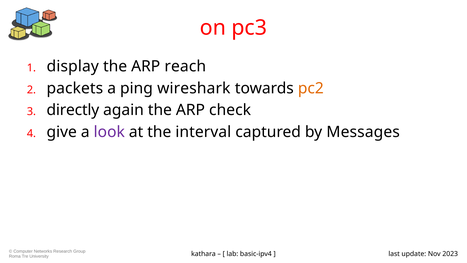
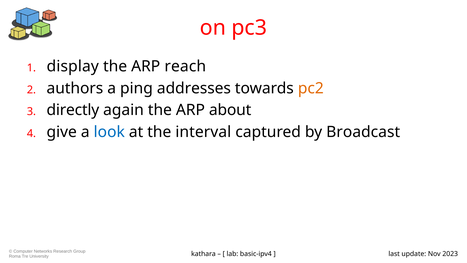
packets: packets -> authors
wireshark: wireshark -> addresses
check: check -> about
look colour: purple -> blue
Messages: Messages -> Broadcast
